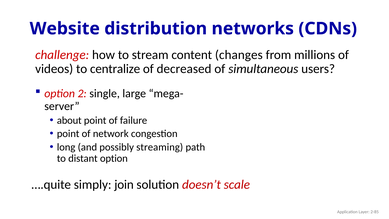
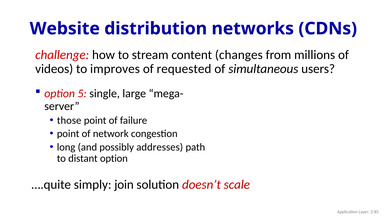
centralize: centralize -> improves
decreased: decreased -> requested
2: 2 -> 5
about: about -> those
streaming: streaming -> addresses
